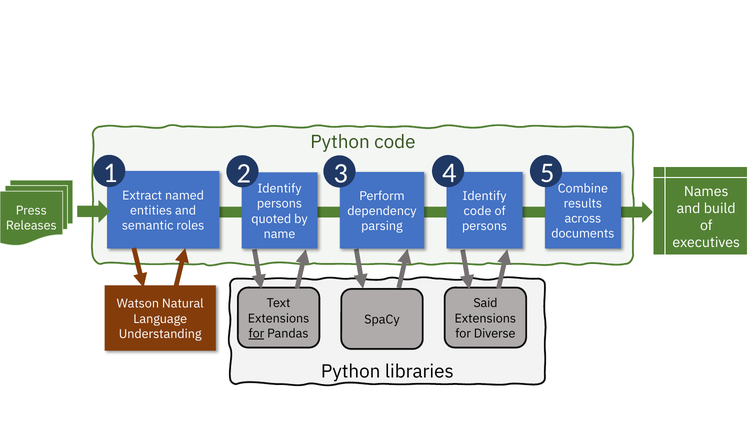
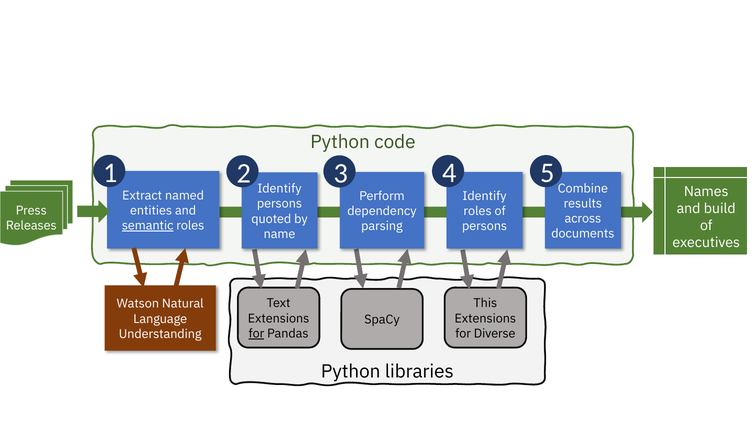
code at (477, 211): code -> roles
semantic underline: none -> present
Said: Said -> This
